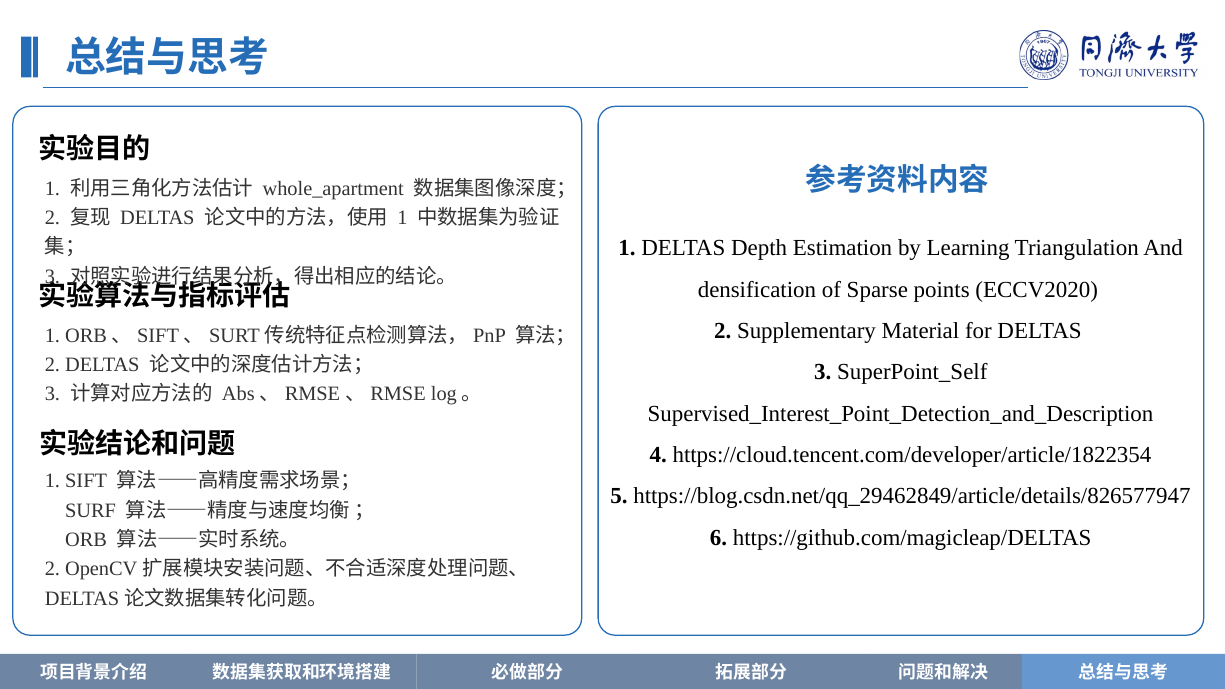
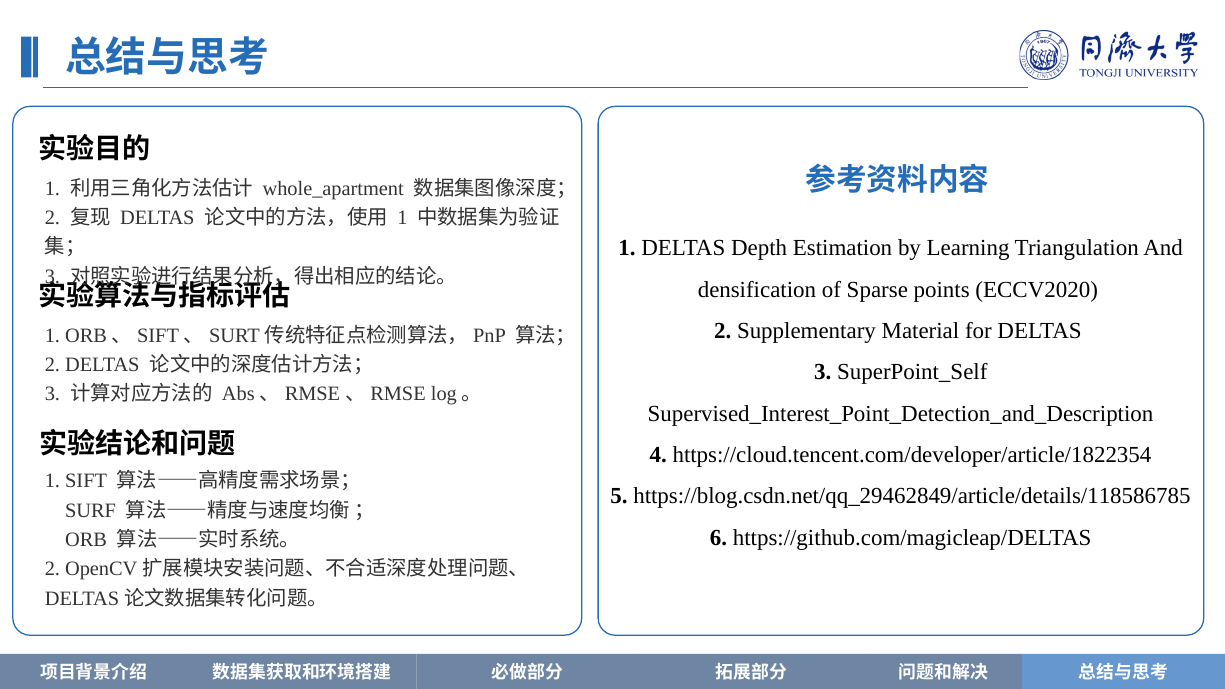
https://blog.csdn.net/qq_29462849/article/details/826577947: https://blog.csdn.net/qq_29462849/article/details/826577947 -> https://blog.csdn.net/qq_29462849/article/details/118586785
